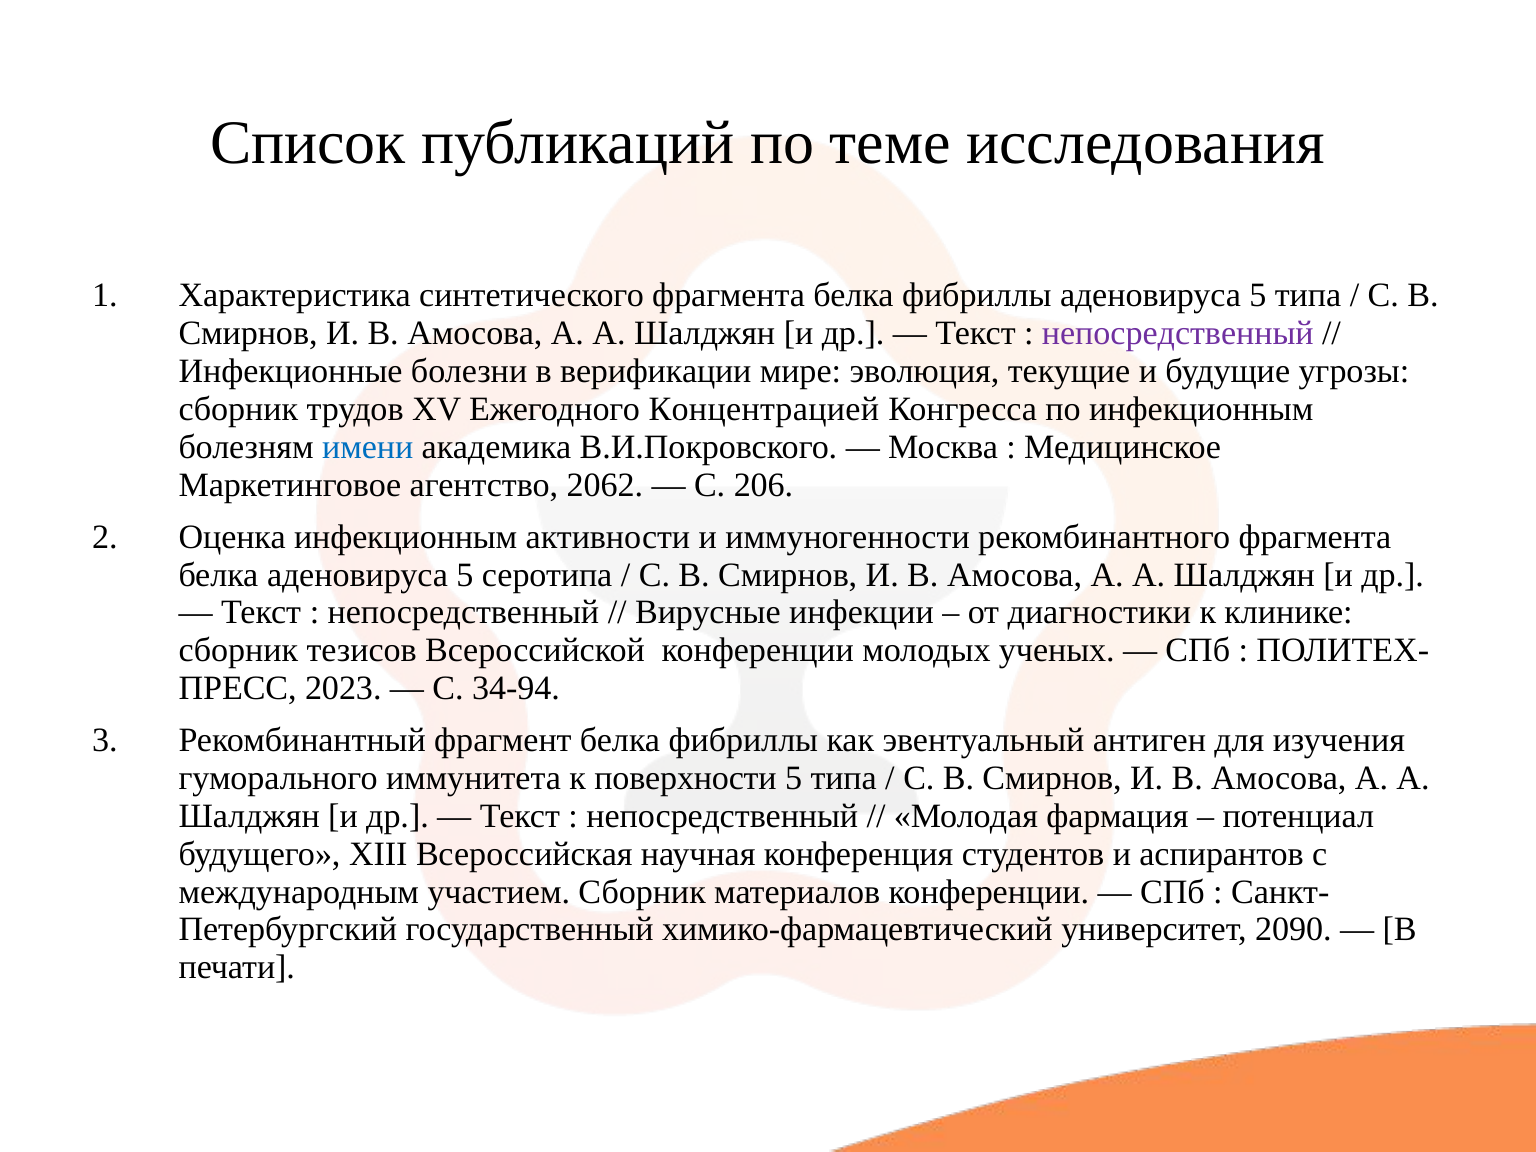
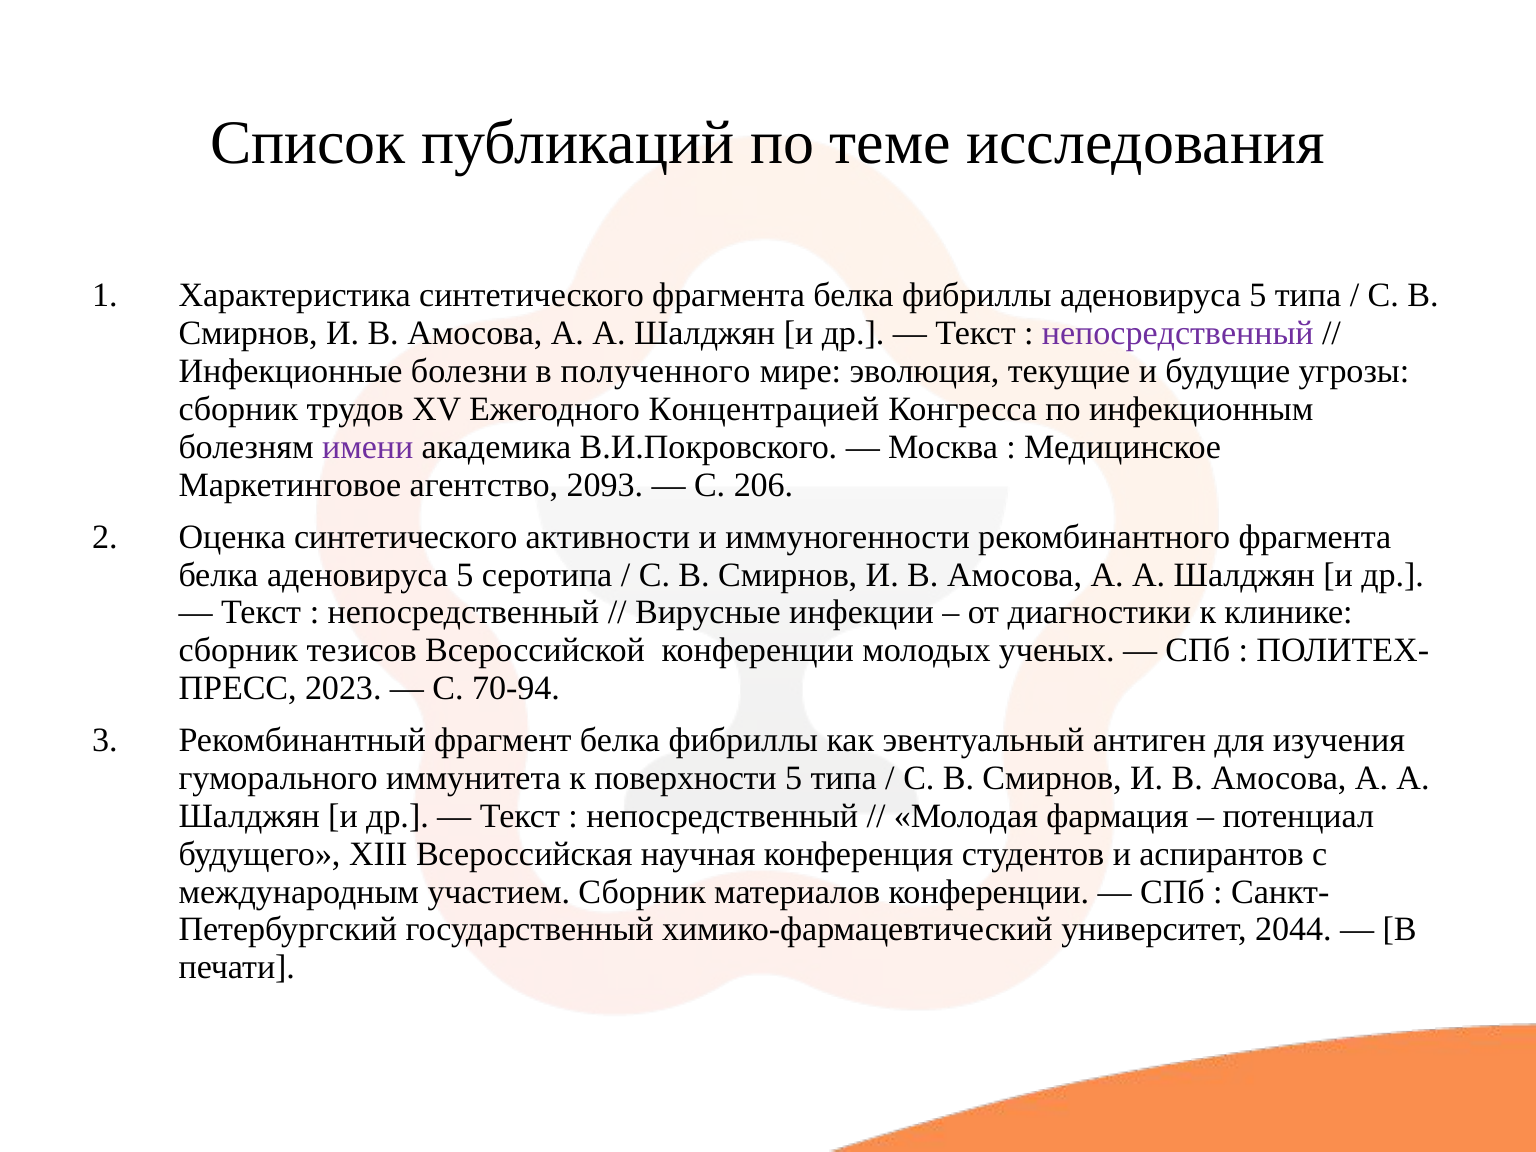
верификации: верификации -> полученного
имени colour: blue -> purple
2062: 2062 -> 2093
Оценка инфекционным: инфекционным -> синтетического
34-94: 34-94 -> 70-94
2090: 2090 -> 2044
